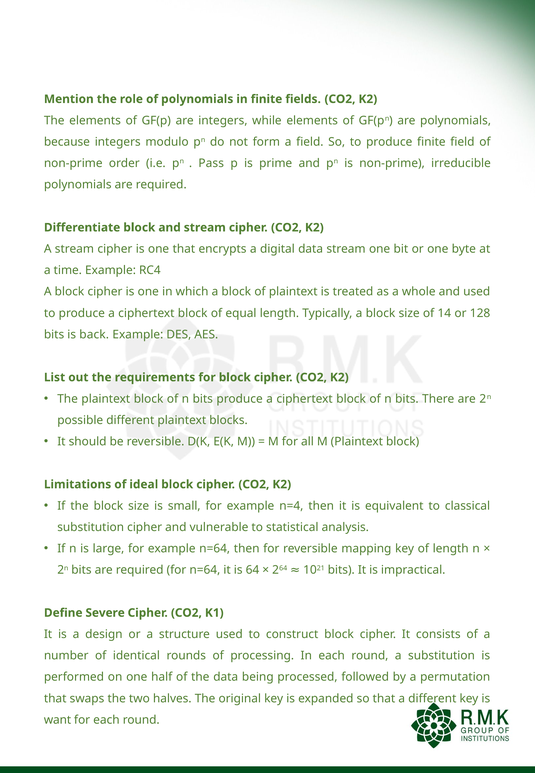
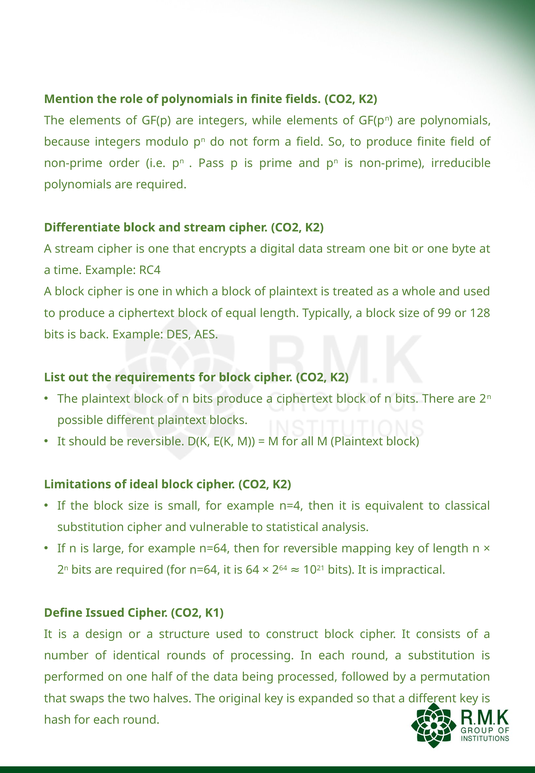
14: 14 -> 99
Severe: Severe -> Issued
want: want -> hash
